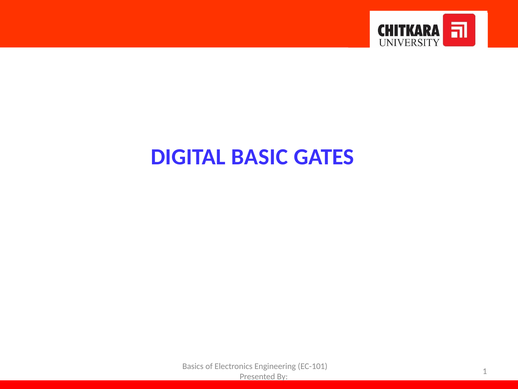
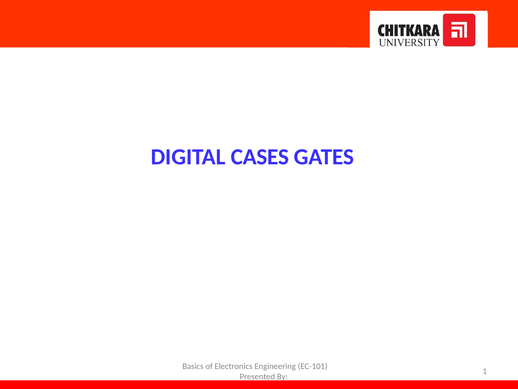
BASIC: BASIC -> CASES
